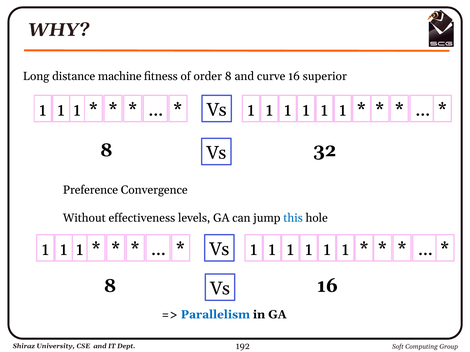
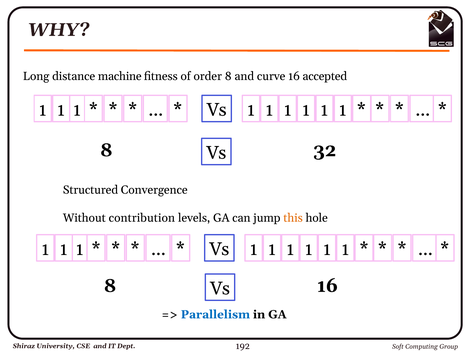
superior: superior -> accepted
Preference: Preference -> Structured
effectiveness: effectiveness -> contribution
this colour: blue -> orange
